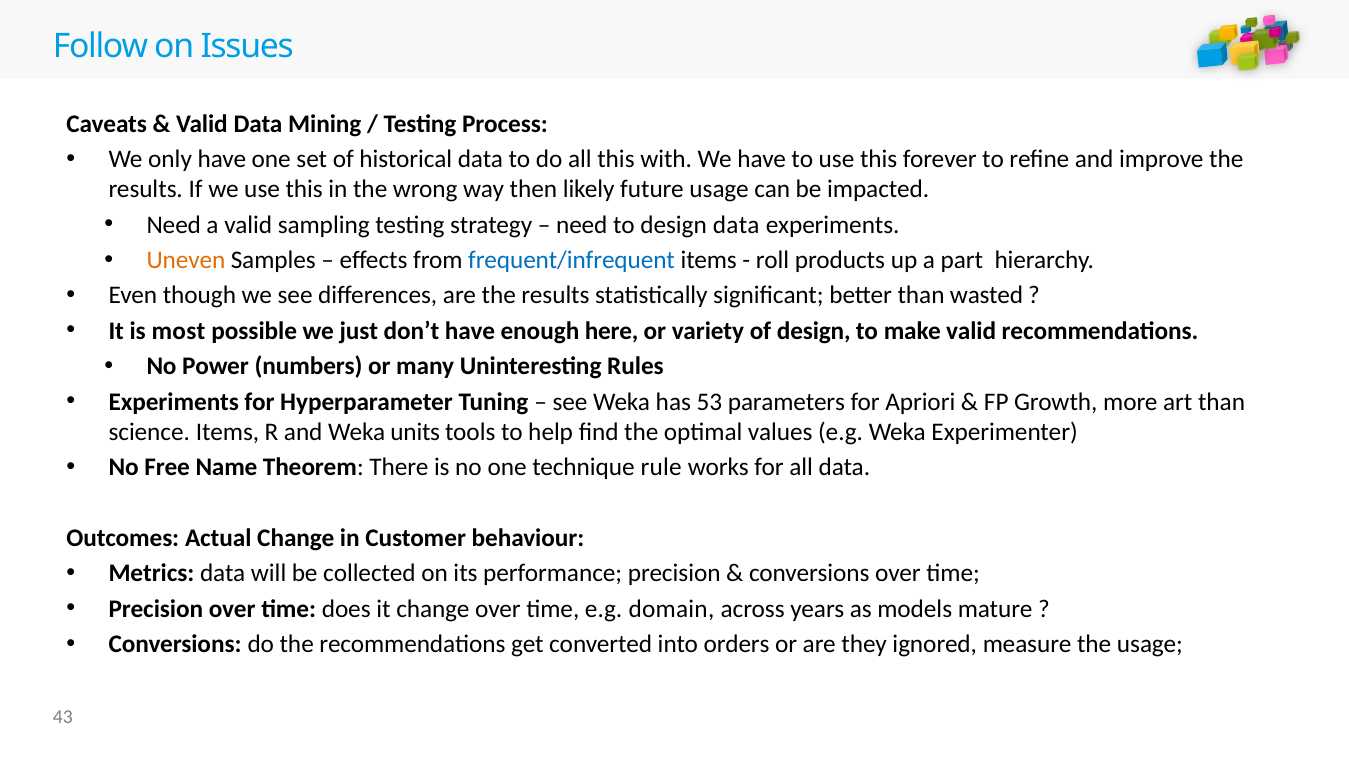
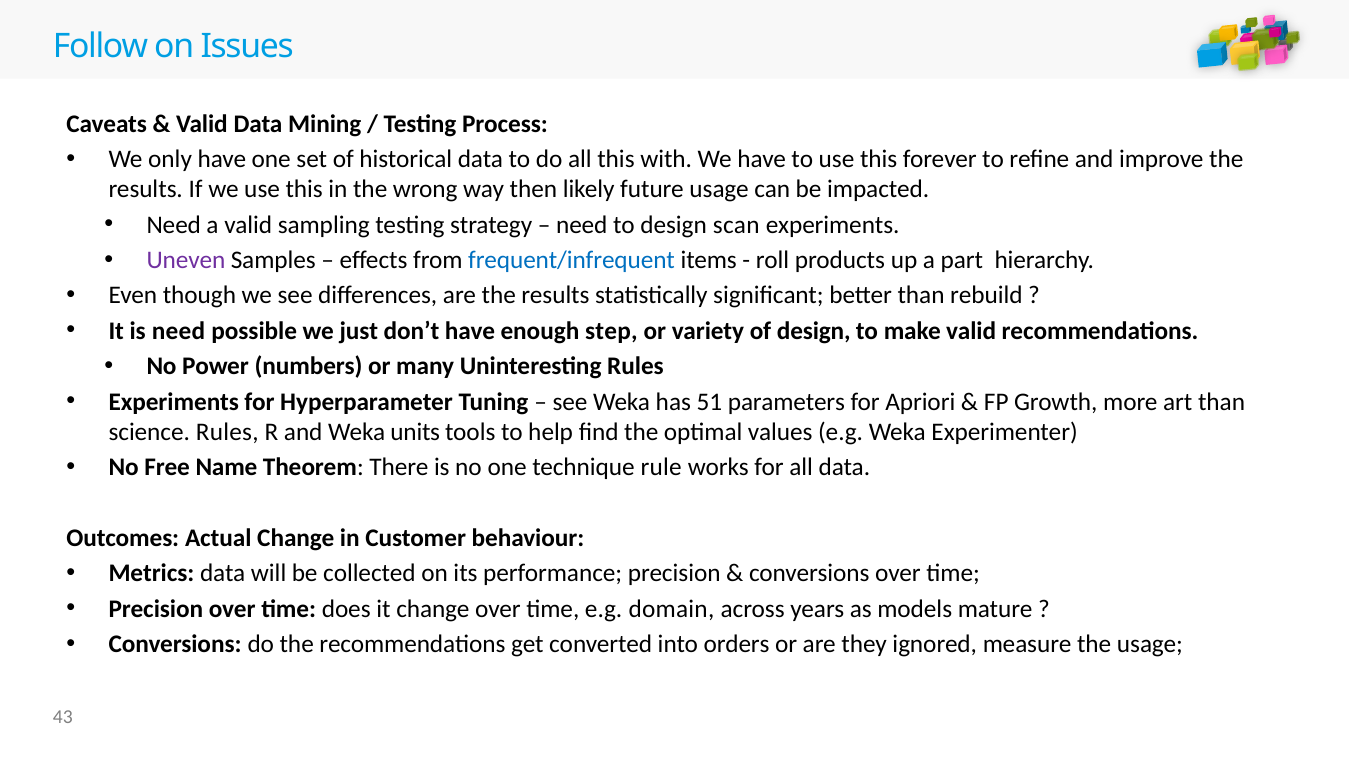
design data: data -> scan
Uneven colour: orange -> purple
wasted: wasted -> rebuild
is most: most -> need
here: here -> step
53: 53 -> 51
science Items: Items -> Rules
